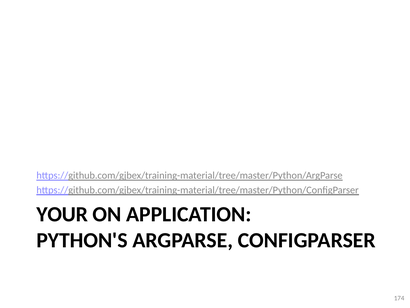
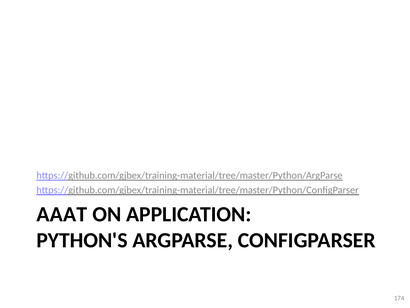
YOUR: YOUR -> AAAT
